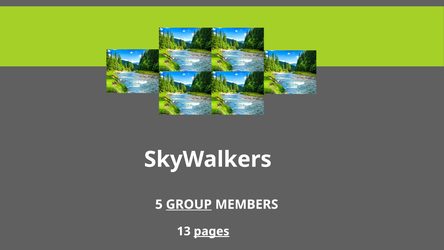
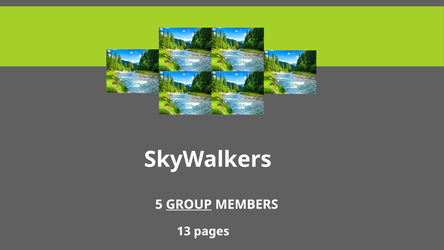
pages underline: present -> none
